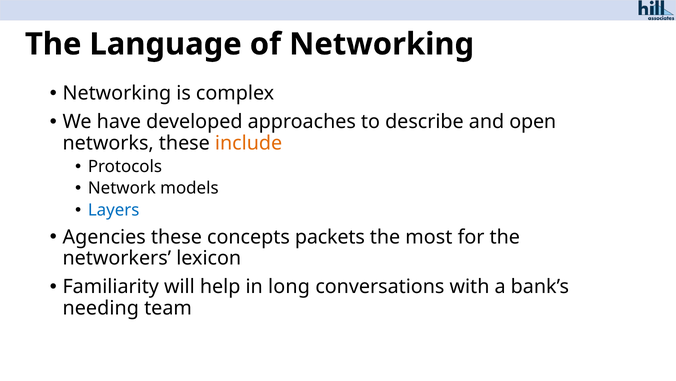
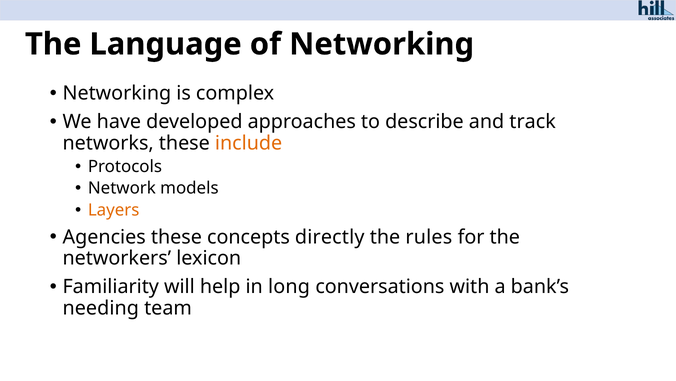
open: open -> track
Layers colour: blue -> orange
packets: packets -> directly
most: most -> rules
